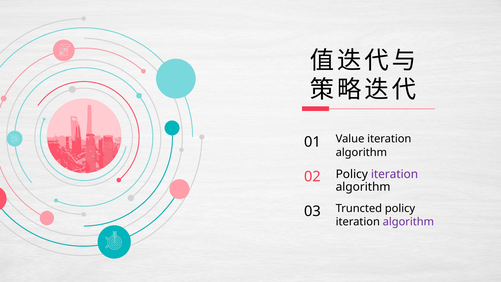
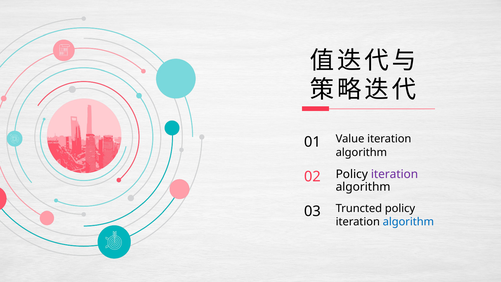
algorithm at (408, 222) colour: purple -> blue
